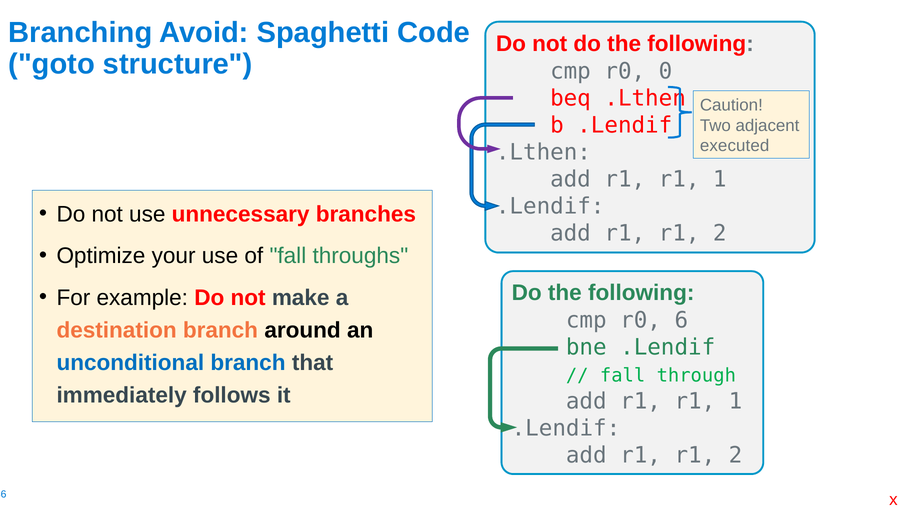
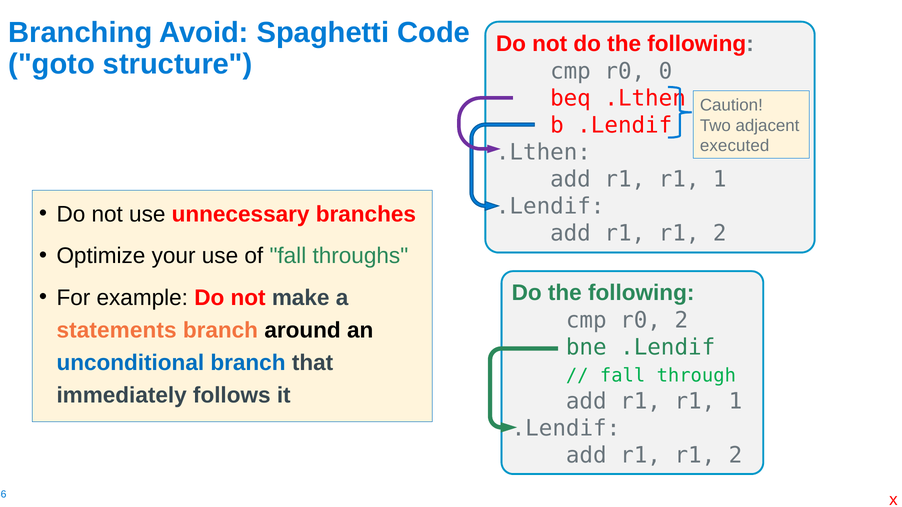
r0 6: 6 -> 2
destination: destination -> statements
